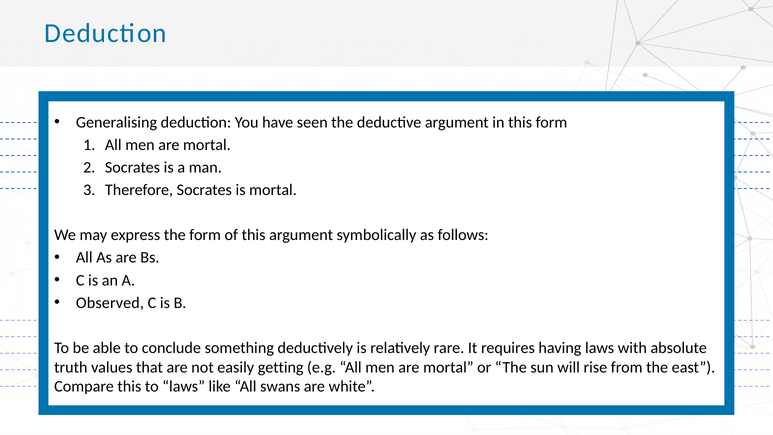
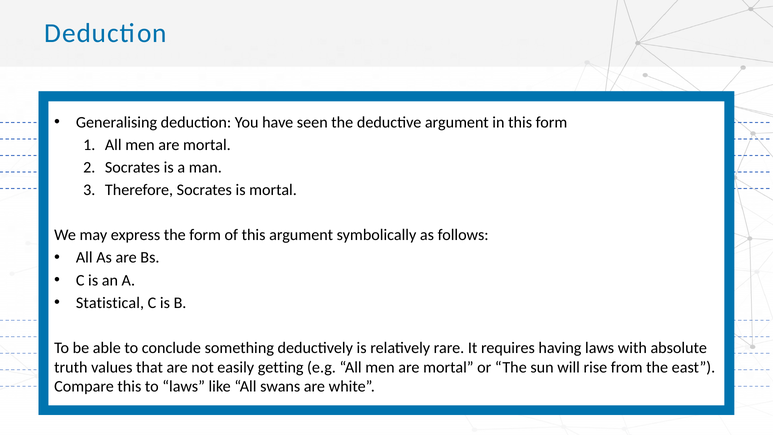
Observed: Observed -> Statistical
